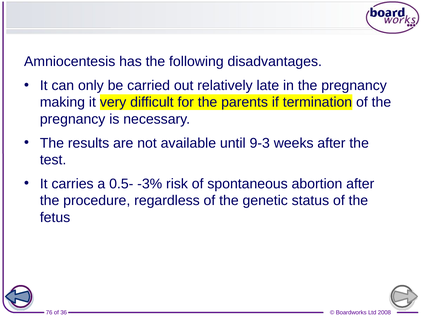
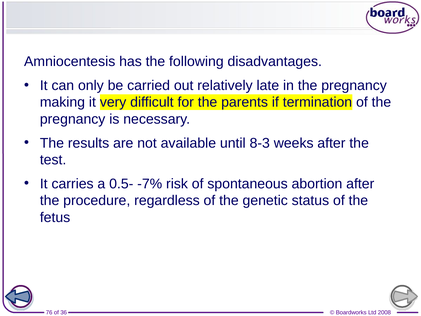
9-3: 9-3 -> 8-3
-3%: -3% -> -7%
